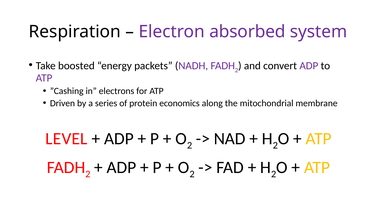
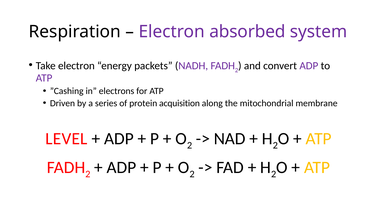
Take boosted: boosted -> electron
economics: economics -> acquisition
